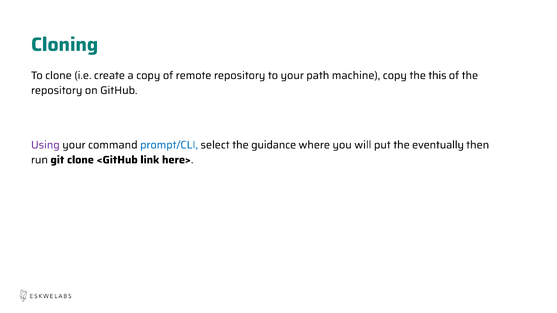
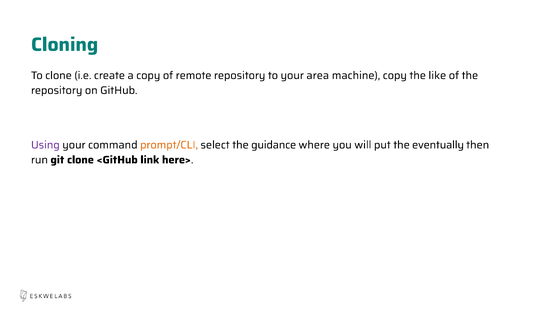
path: path -> area
this: this -> like
prompt/CLI colour: blue -> orange
